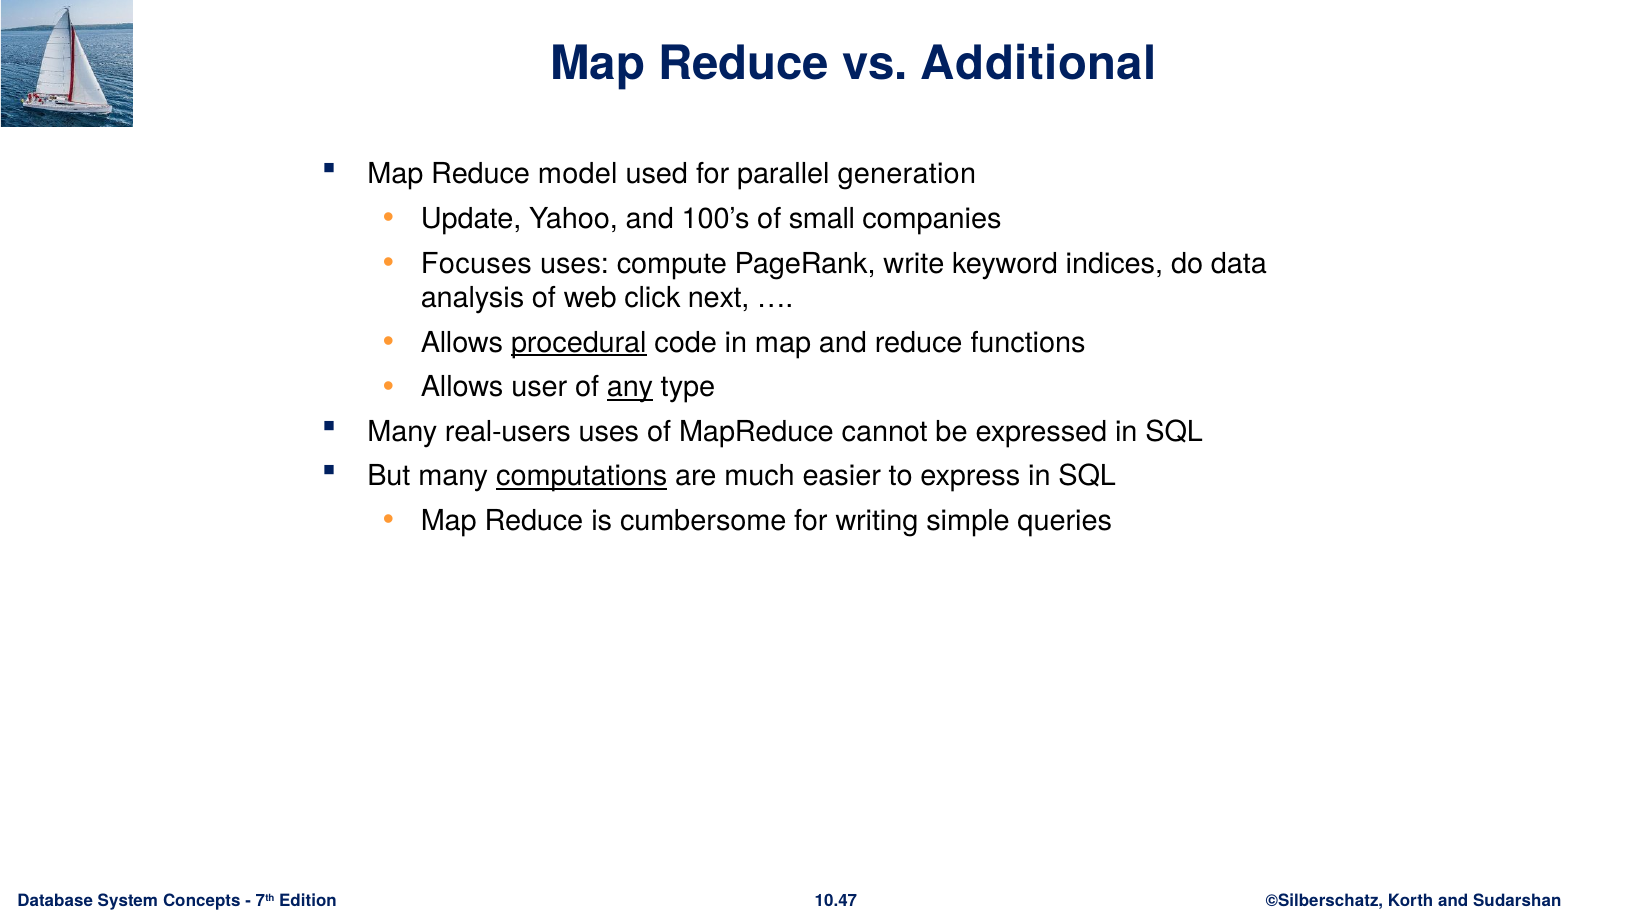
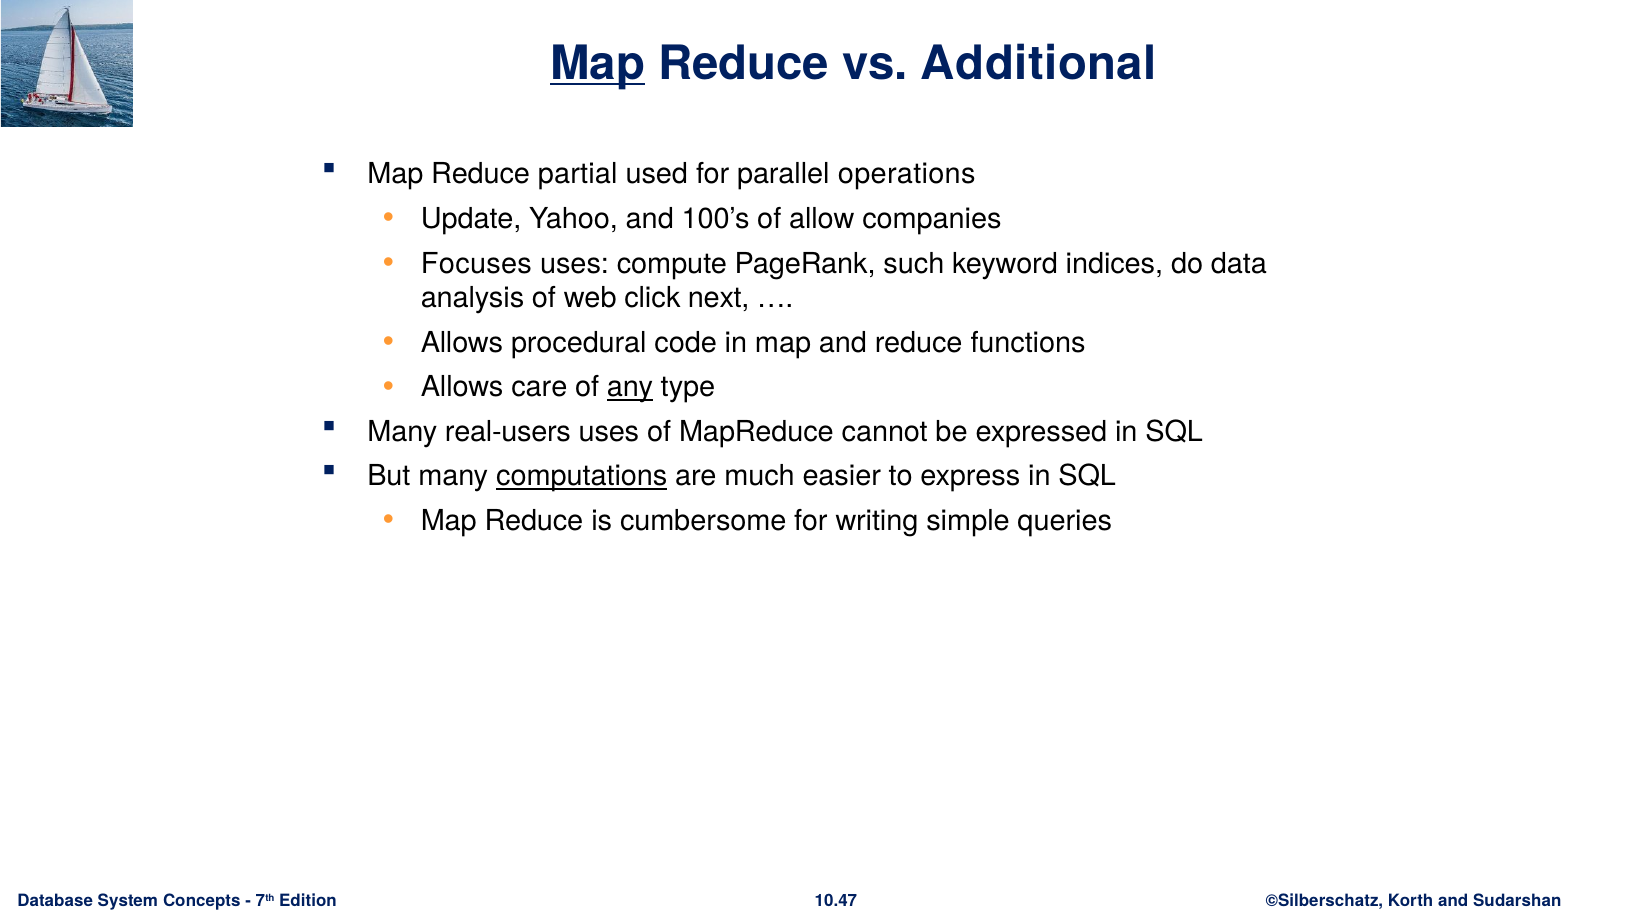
Map at (598, 64) underline: none -> present
model: model -> partial
generation: generation -> operations
small: small -> allow
write: write -> such
procedural underline: present -> none
user: user -> care
